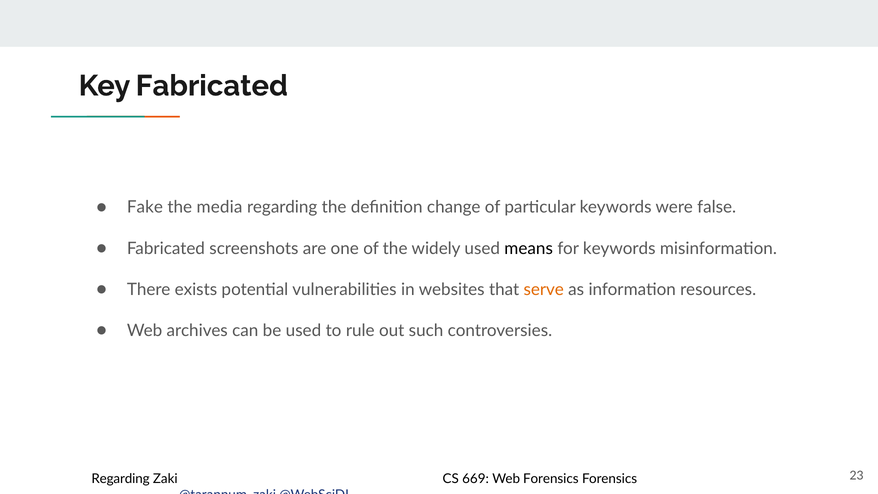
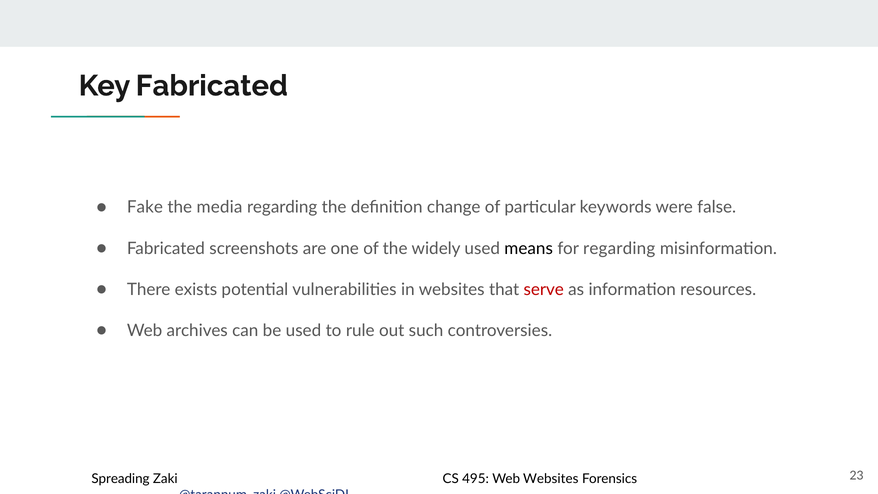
for keywords: keywords -> regarding
serve colour: orange -> red
Regarding at (121, 479): Regarding -> Spreading
669: 669 -> 495
Web Forensics: Forensics -> Websites
